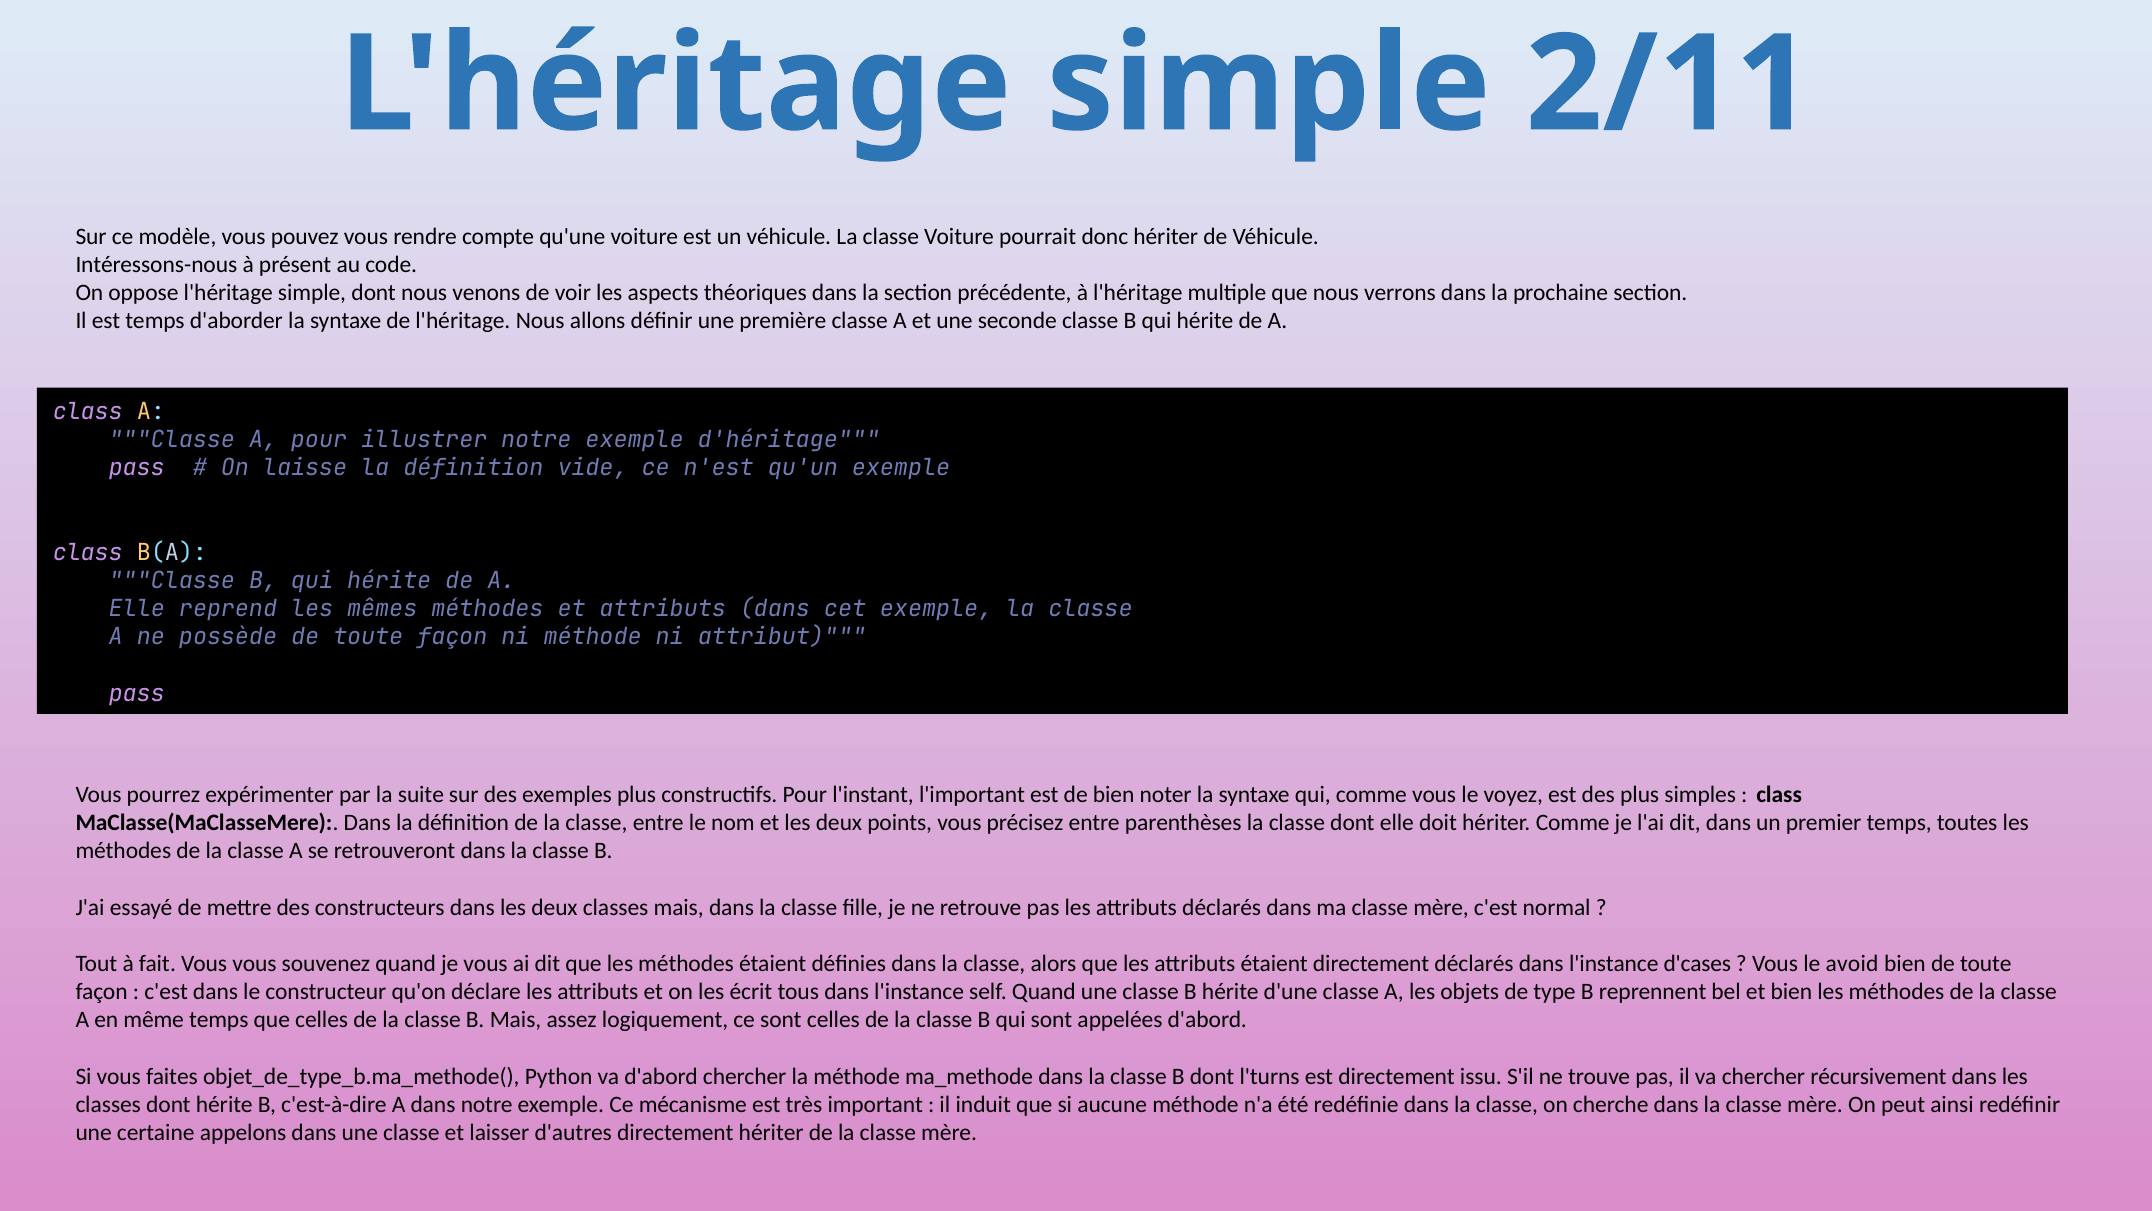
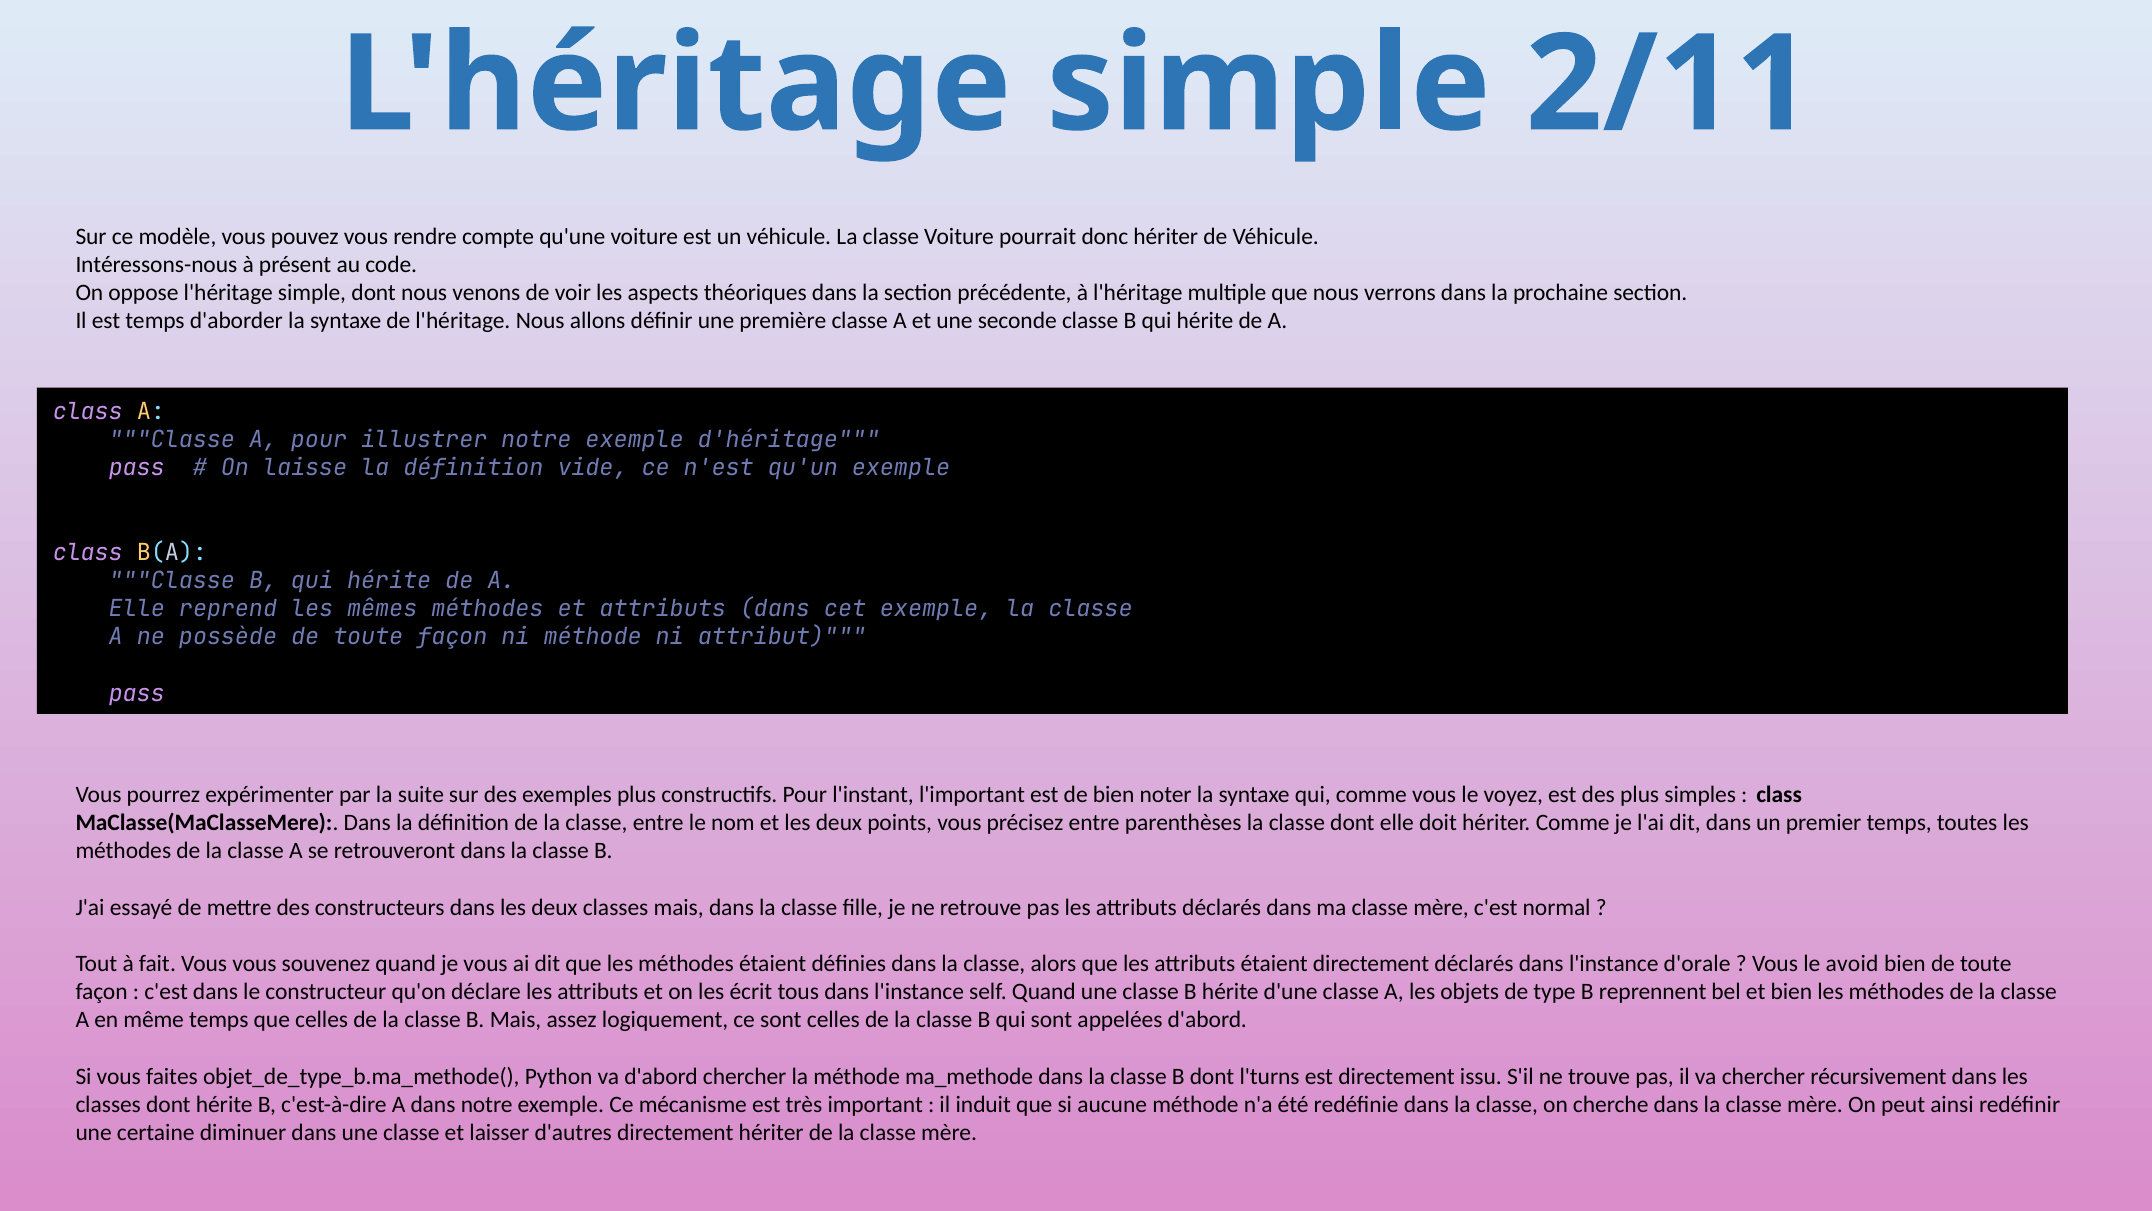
d'cases: d'cases -> d'orale
appelons: appelons -> diminuer
